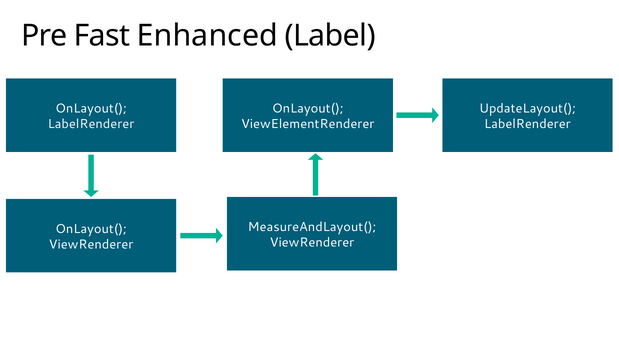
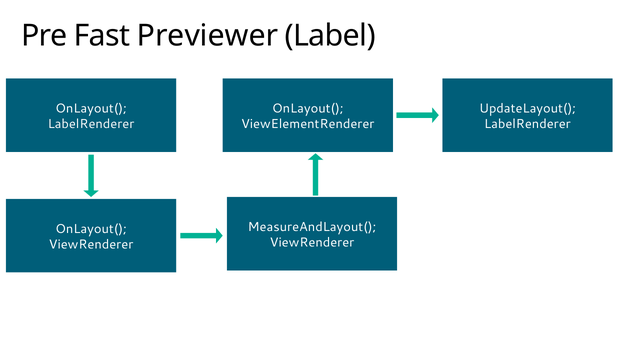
Enhanced: Enhanced -> Previewer
